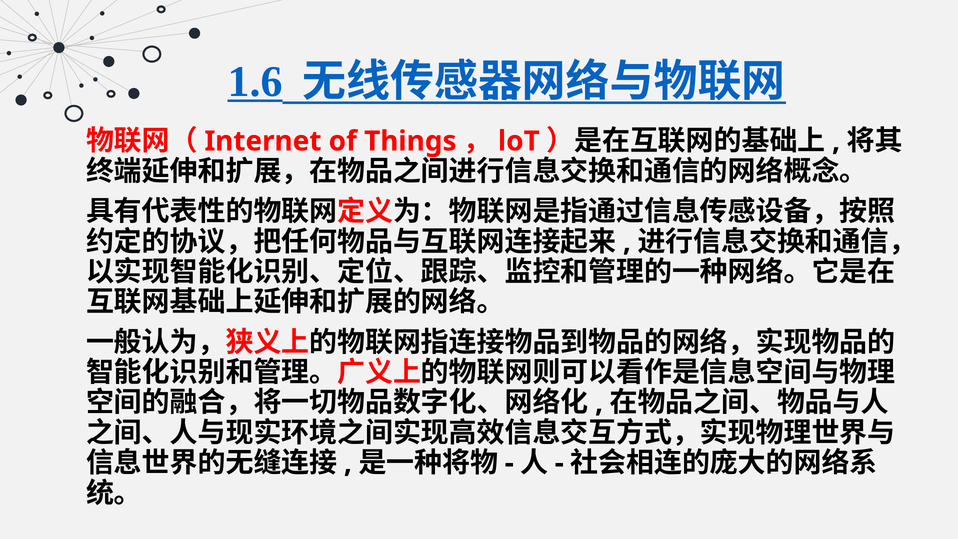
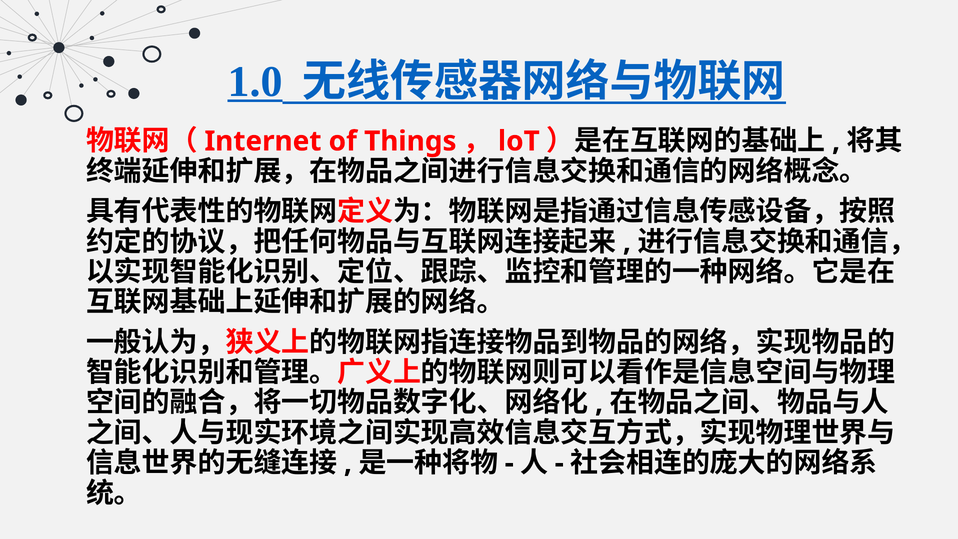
1.6: 1.6 -> 1.0
